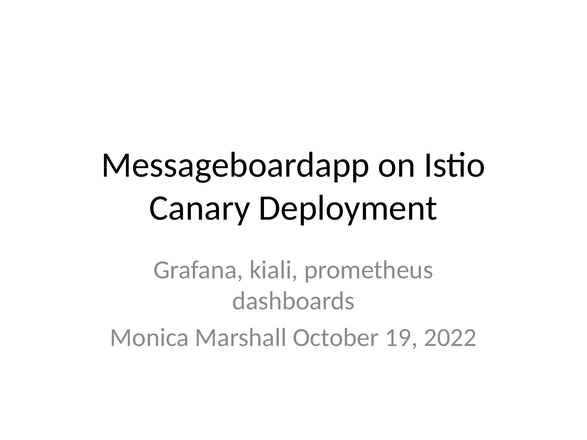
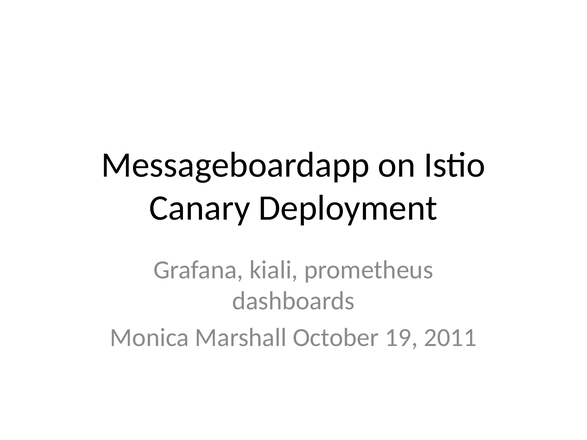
2022: 2022 -> 2011
